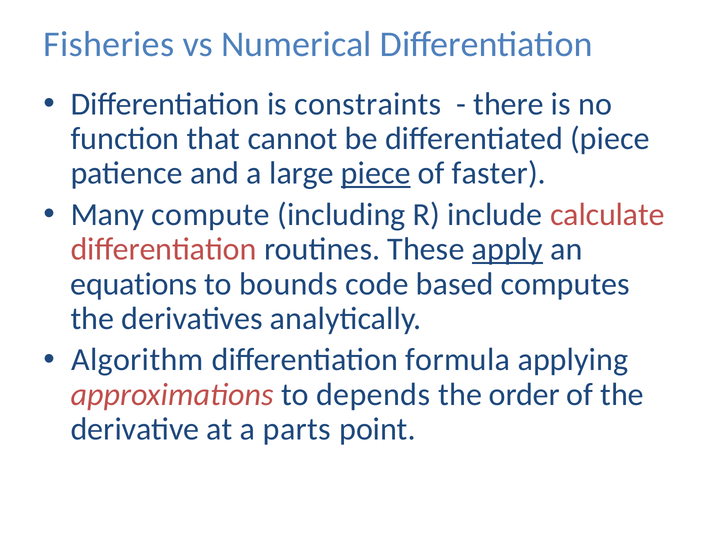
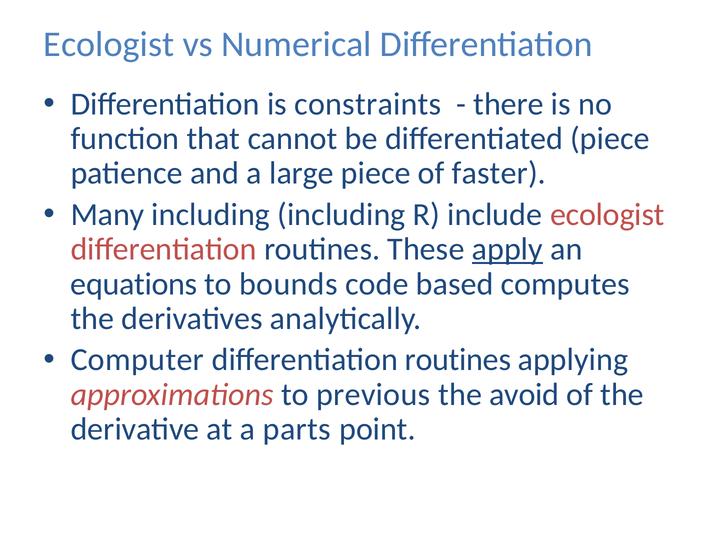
Fisheries at (109, 44): Fisheries -> Ecologist
piece at (376, 173) underline: present -> none
Many compute: compute -> including
include calculate: calculate -> ecologist
Algorithm: Algorithm -> Computer
formula at (458, 360): formula -> routines
depends: depends -> previous
order: order -> avoid
